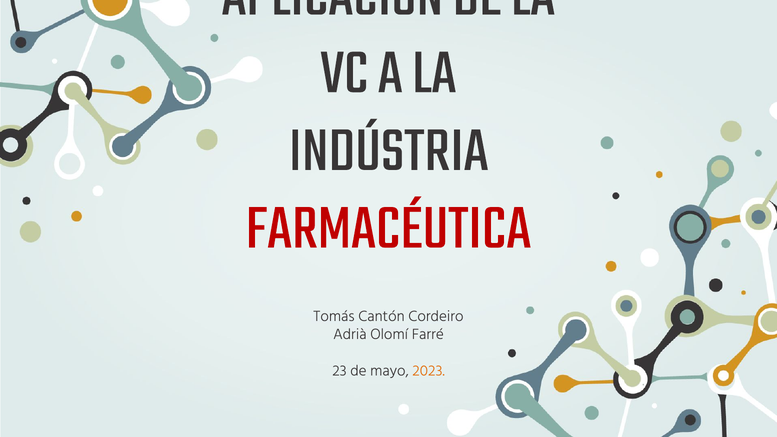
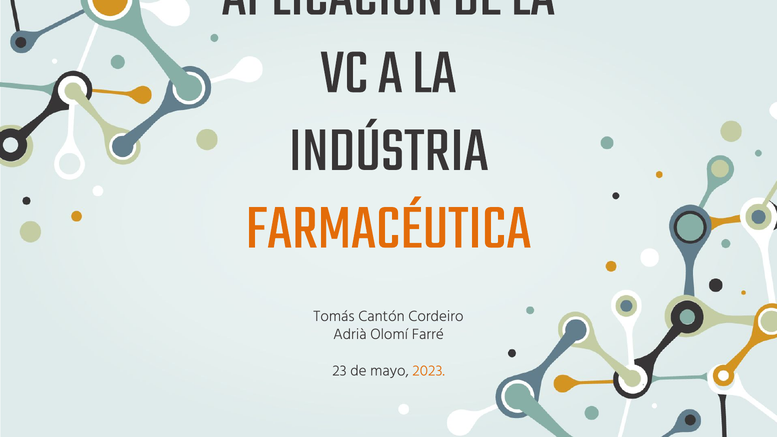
FARMACÉUTICA colour: red -> orange
